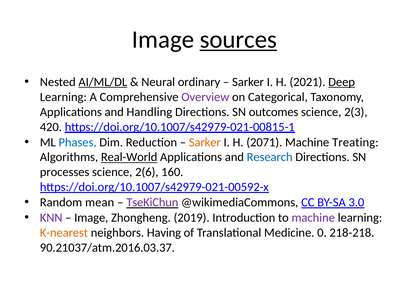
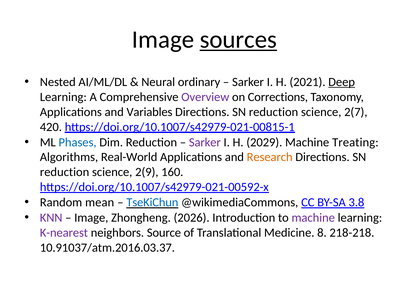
AI/ML/DL underline: present -> none
Categorical: Categorical -> Corrections
Handling: Handling -> Variables
outcomes at (274, 112): outcomes -> reduction
2(3: 2(3 -> 2(7
Sarker at (205, 142) colour: orange -> purple
2071: 2071 -> 2029
Real-World underline: present -> none
Research colour: blue -> orange
processes at (65, 172): processes -> reduction
2(6: 2(6 -> 2(9
TseKiChun colour: purple -> blue
3.0: 3.0 -> 3.8
2019: 2019 -> 2026
K-nearest colour: orange -> purple
Having: Having -> Source
0: 0 -> 8
90.21037/atm.2016.03.37: 90.21037/atm.2016.03.37 -> 10.91037/atm.2016.03.37
